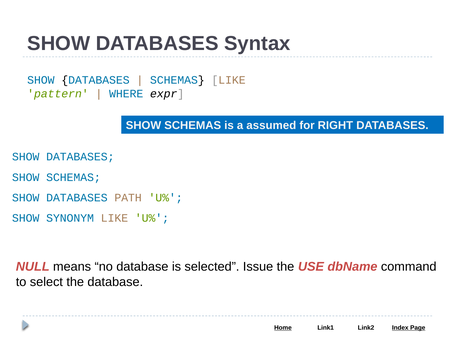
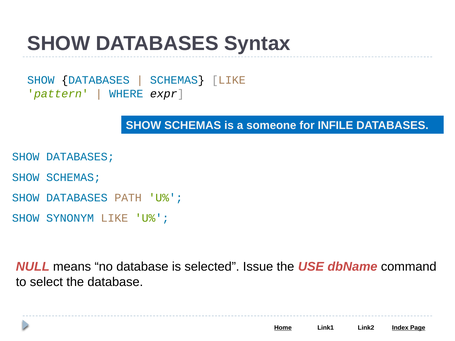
assumed: assumed -> someone
RIGHT: RIGHT -> INFILE
